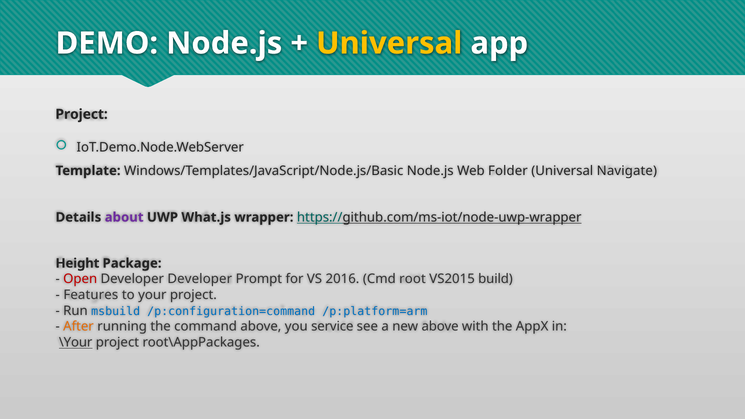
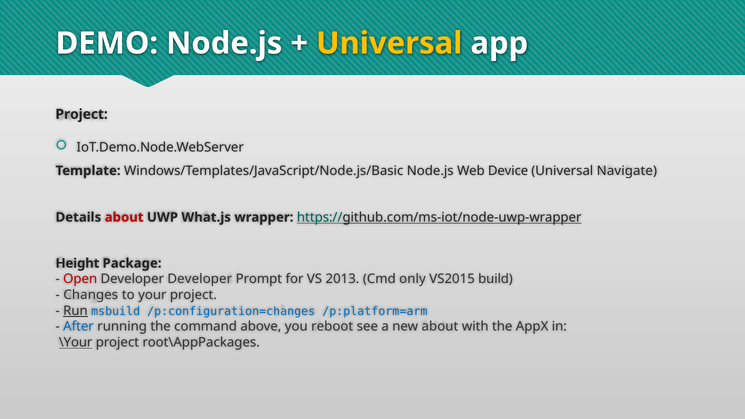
Folder: Folder -> Device
about at (124, 217) colour: purple -> red
2016: 2016 -> 2013
root: root -> only
Features: Features -> Changes
Run underline: none -> present
/p:configuration=command: /p:configuration=command -> /p:configuration=changes
After colour: orange -> blue
service: service -> reboot
new above: above -> about
